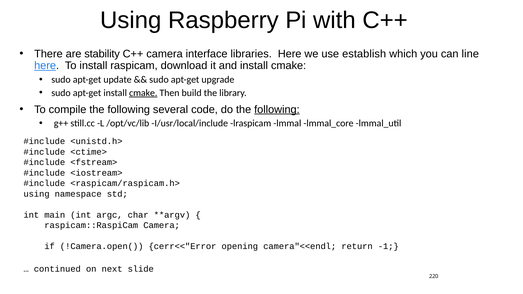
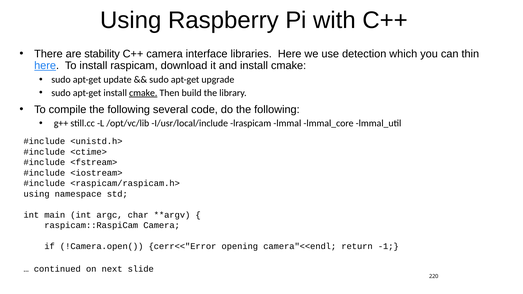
establish: establish -> detection
line: line -> thin
following at (277, 109) underline: present -> none
